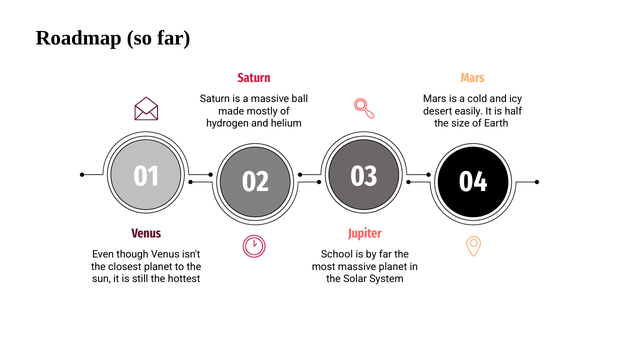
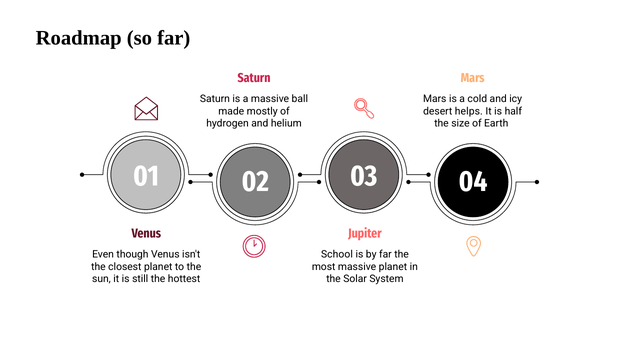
easily: easily -> helps
